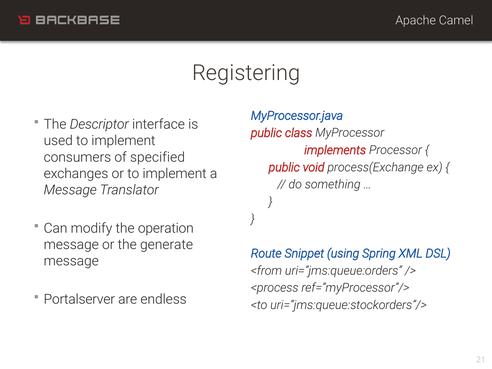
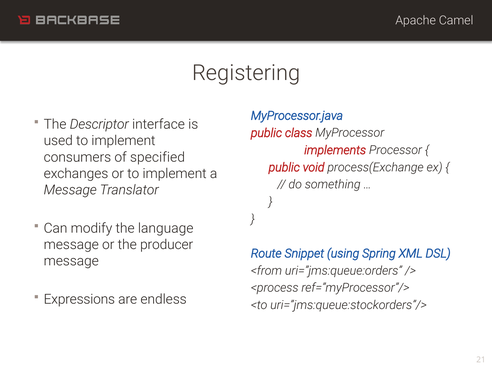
operation: operation -> language
generate: generate -> producer
Portalserver: Portalserver -> Expressions
